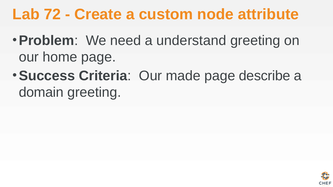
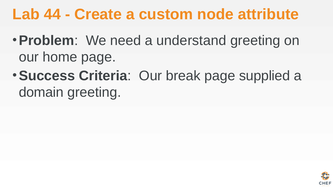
72: 72 -> 44
made: made -> break
describe: describe -> supplied
